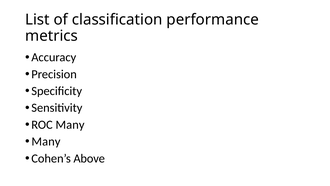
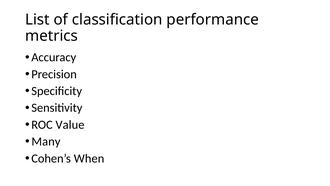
ROC Many: Many -> Value
Above: Above -> When
